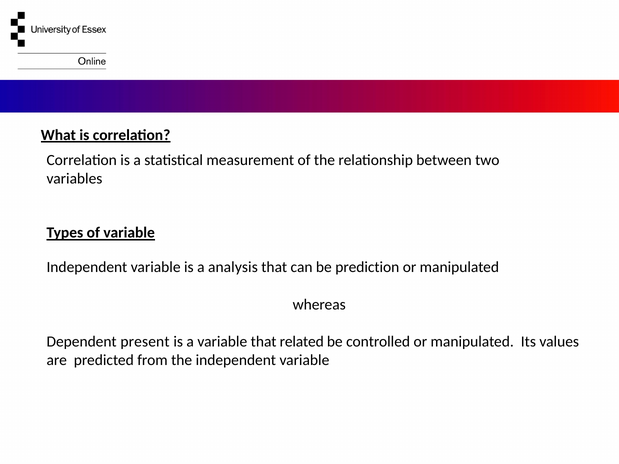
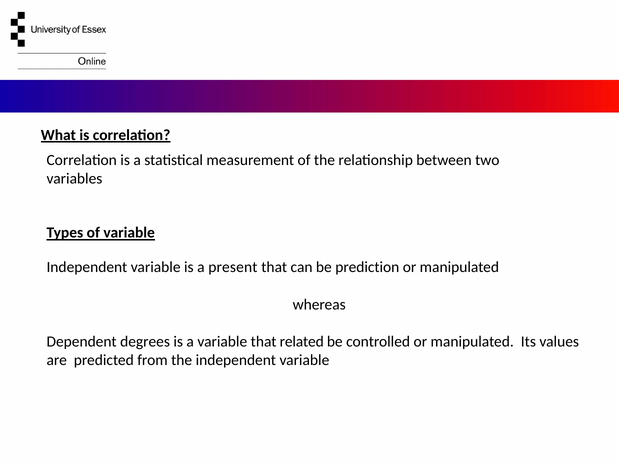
analysis: analysis -> present
present: present -> degrees
